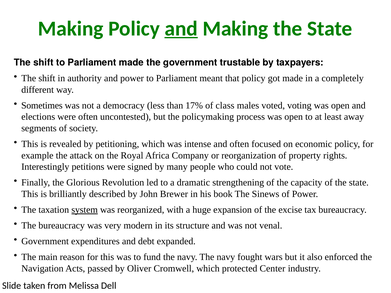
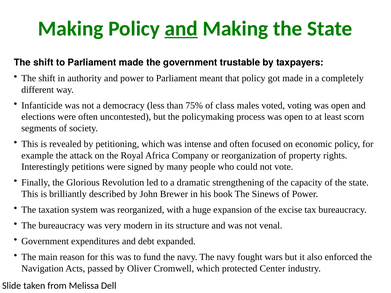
Sometimes: Sometimes -> Infanticide
17%: 17% -> 75%
away: away -> scorn
system underline: present -> none
